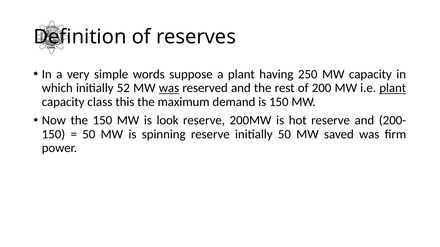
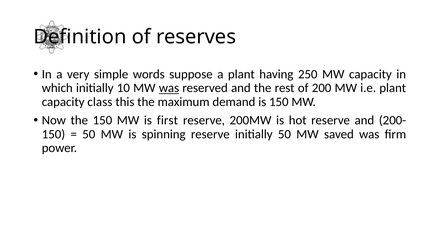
52: 52 -> 10
plant at (393, 88) underline: present -> none
look: look -> first
